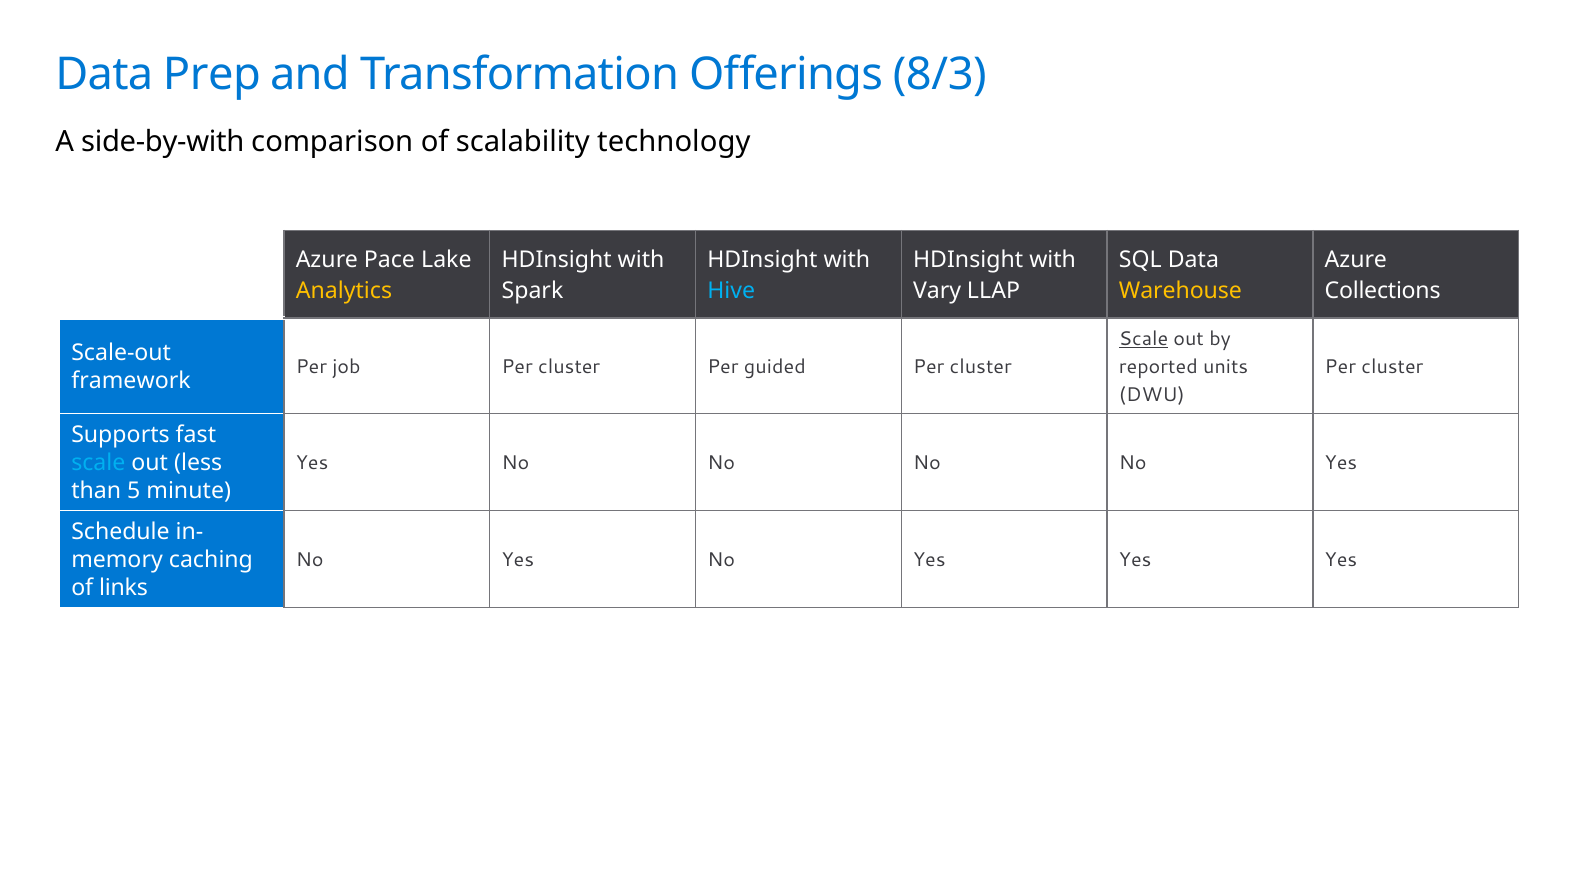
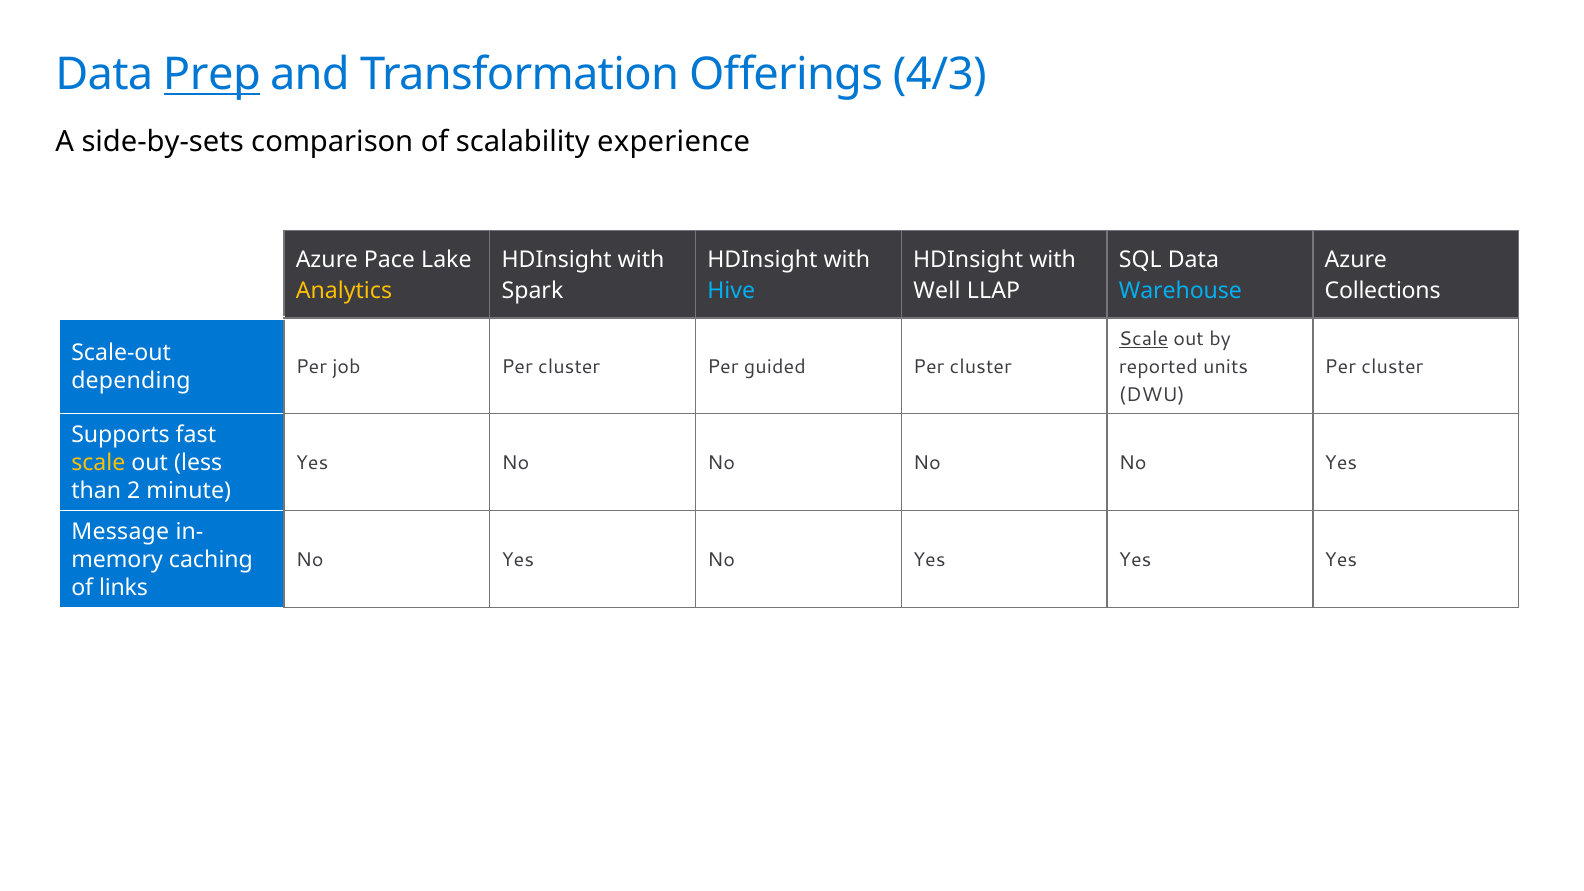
Prep underline: none -> present
8/3: 8/3 -> 4/3
side-by-with: side-by-with -> side-by-sets
technology: technology -> experience
Vary: Vary -> Well
Warehouse colour: yellow -> light blue
framework: framework -> depending
scale at (98, 463) colour: light blue -> yellow
5: 5 -> 2
Schedule: Schedule -> Message
